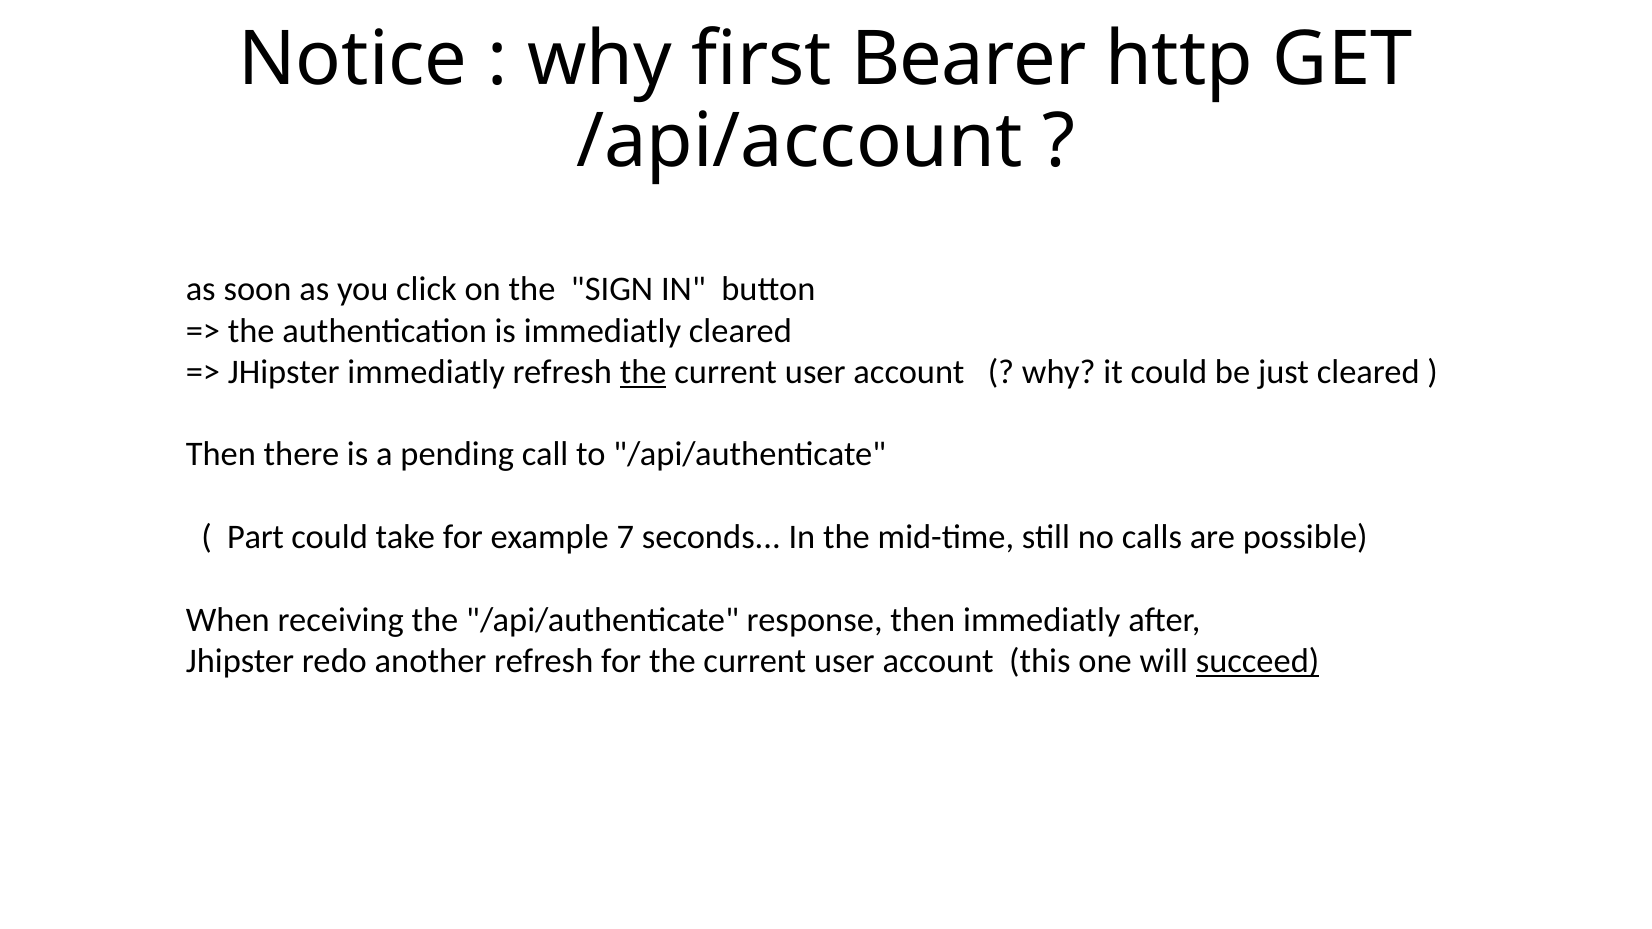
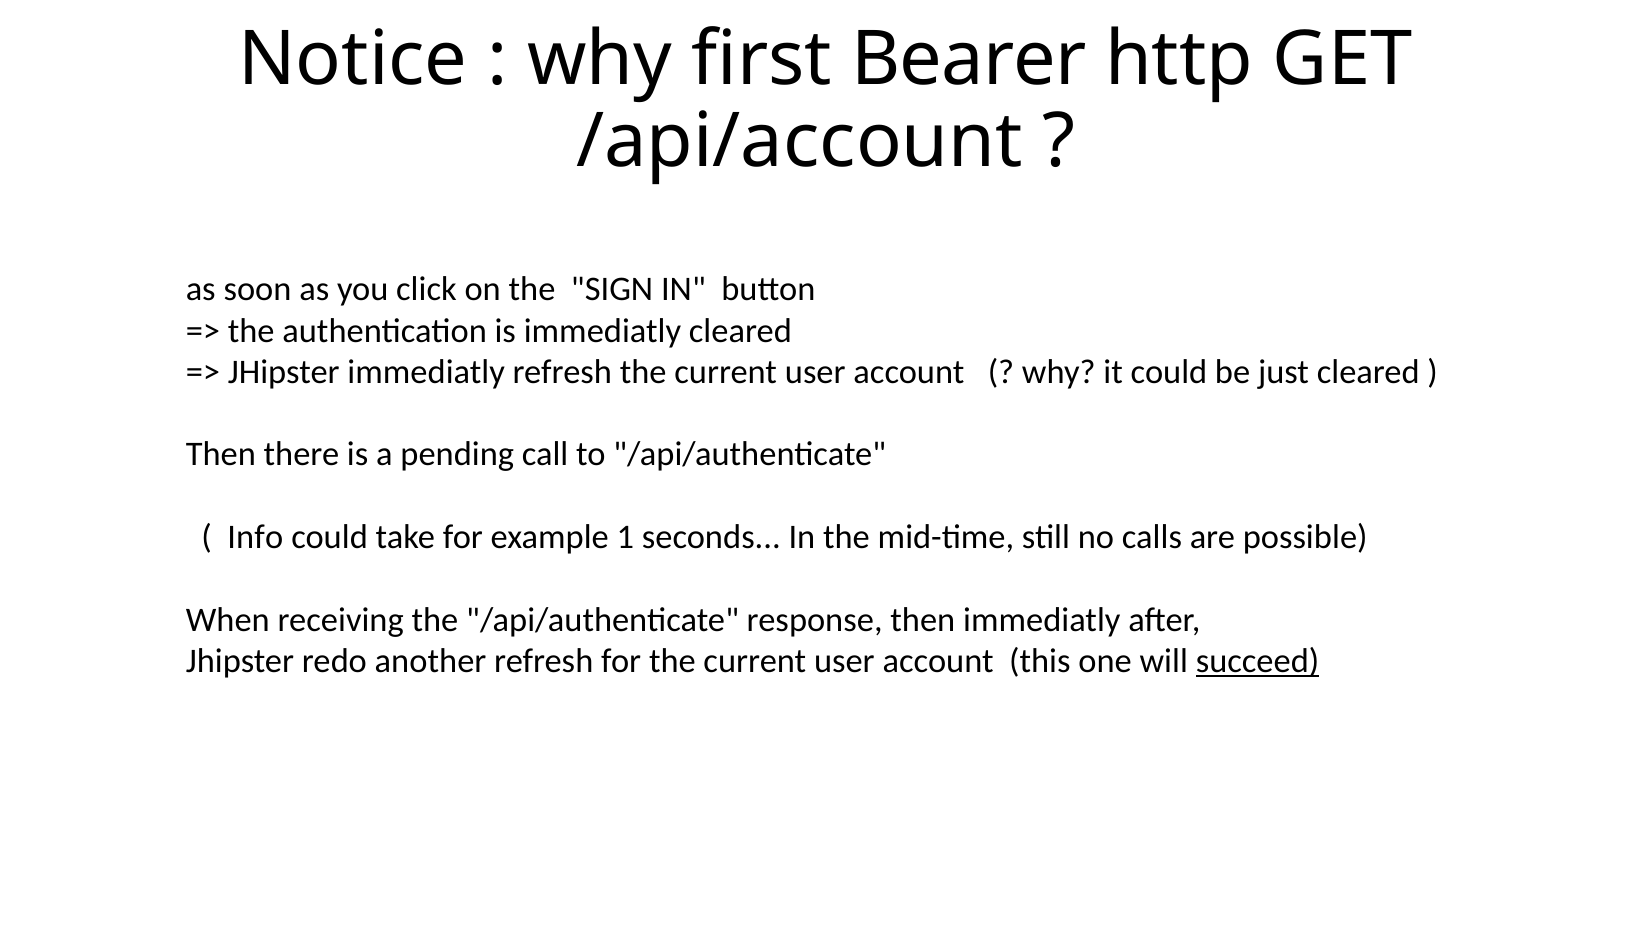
the at (643, 372) underline: present -> none
Part: Part -> Info
7: 7 -> 1
